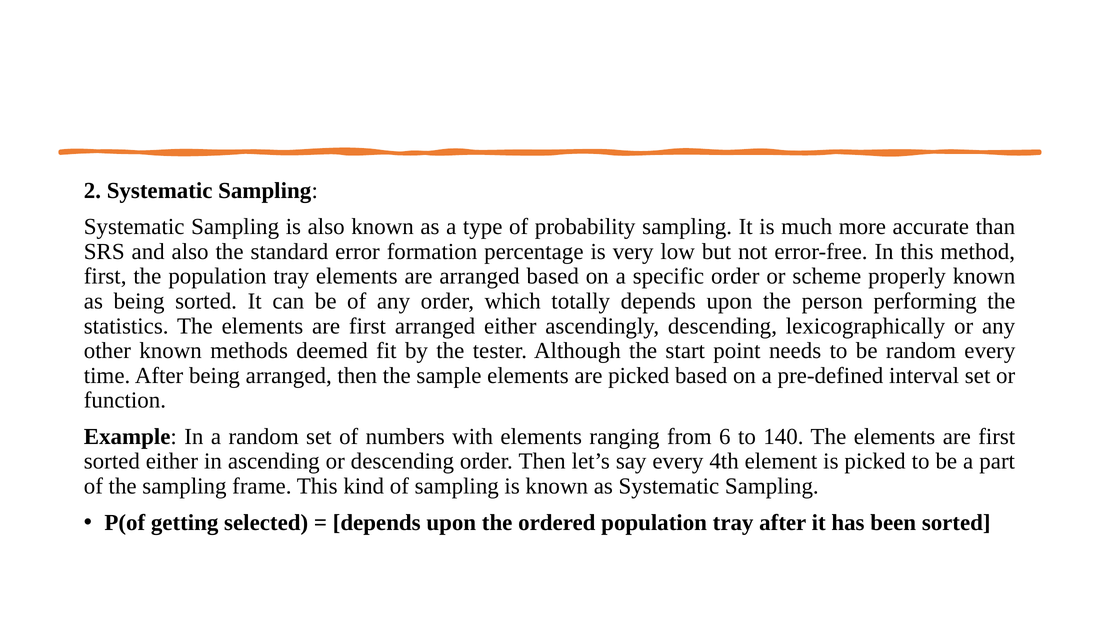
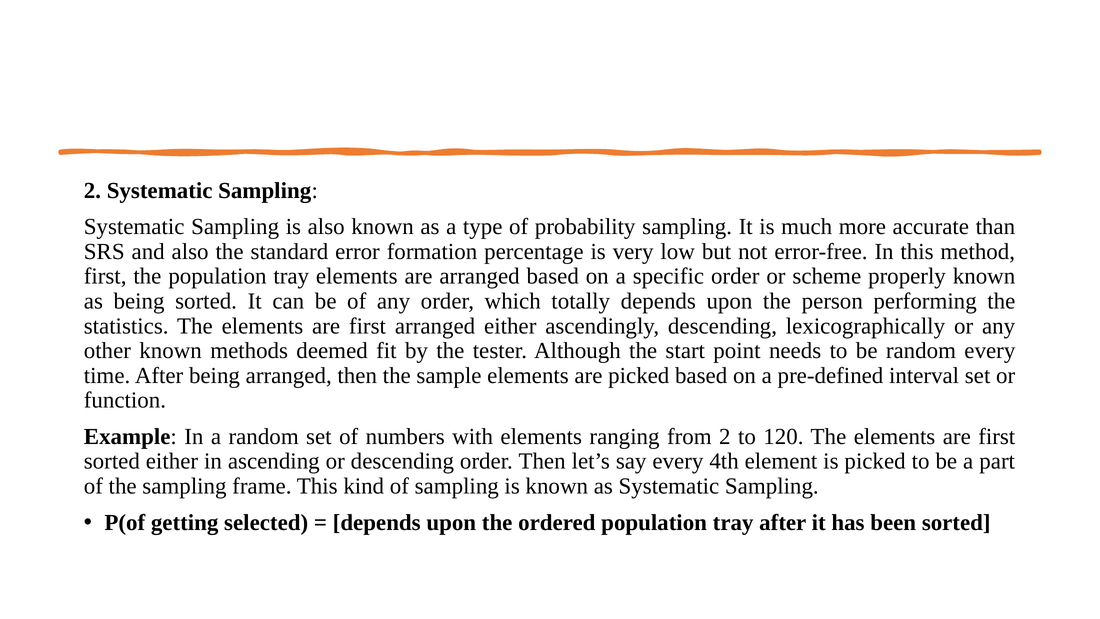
from 6: 6 -> 2
140: 140 -> 120
